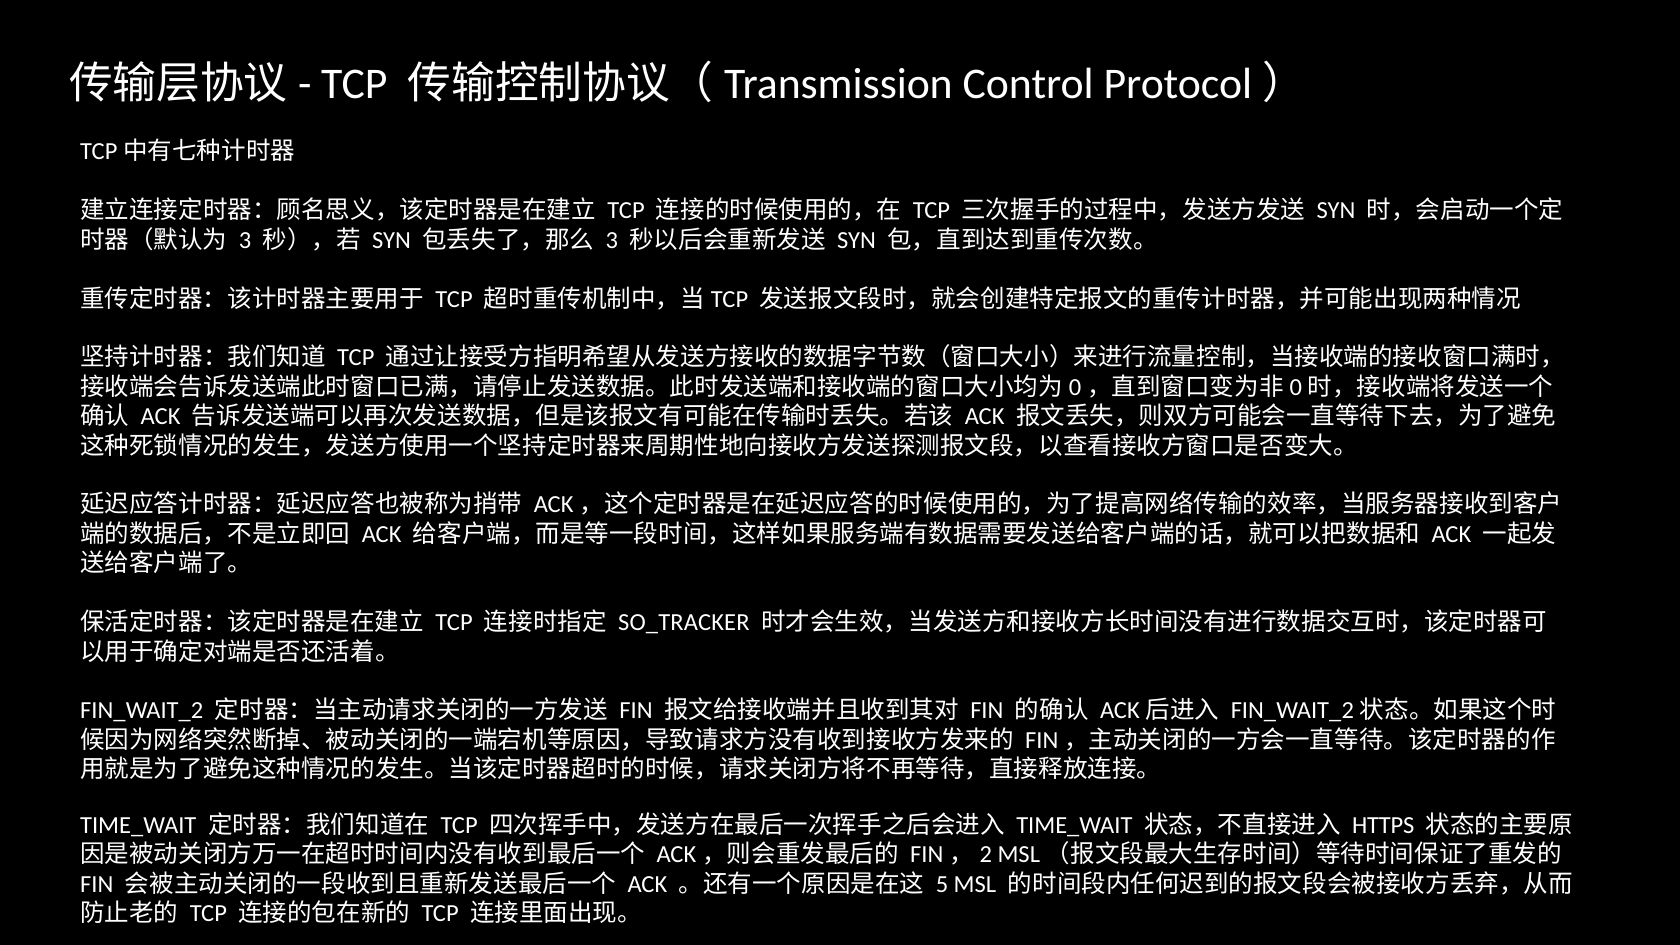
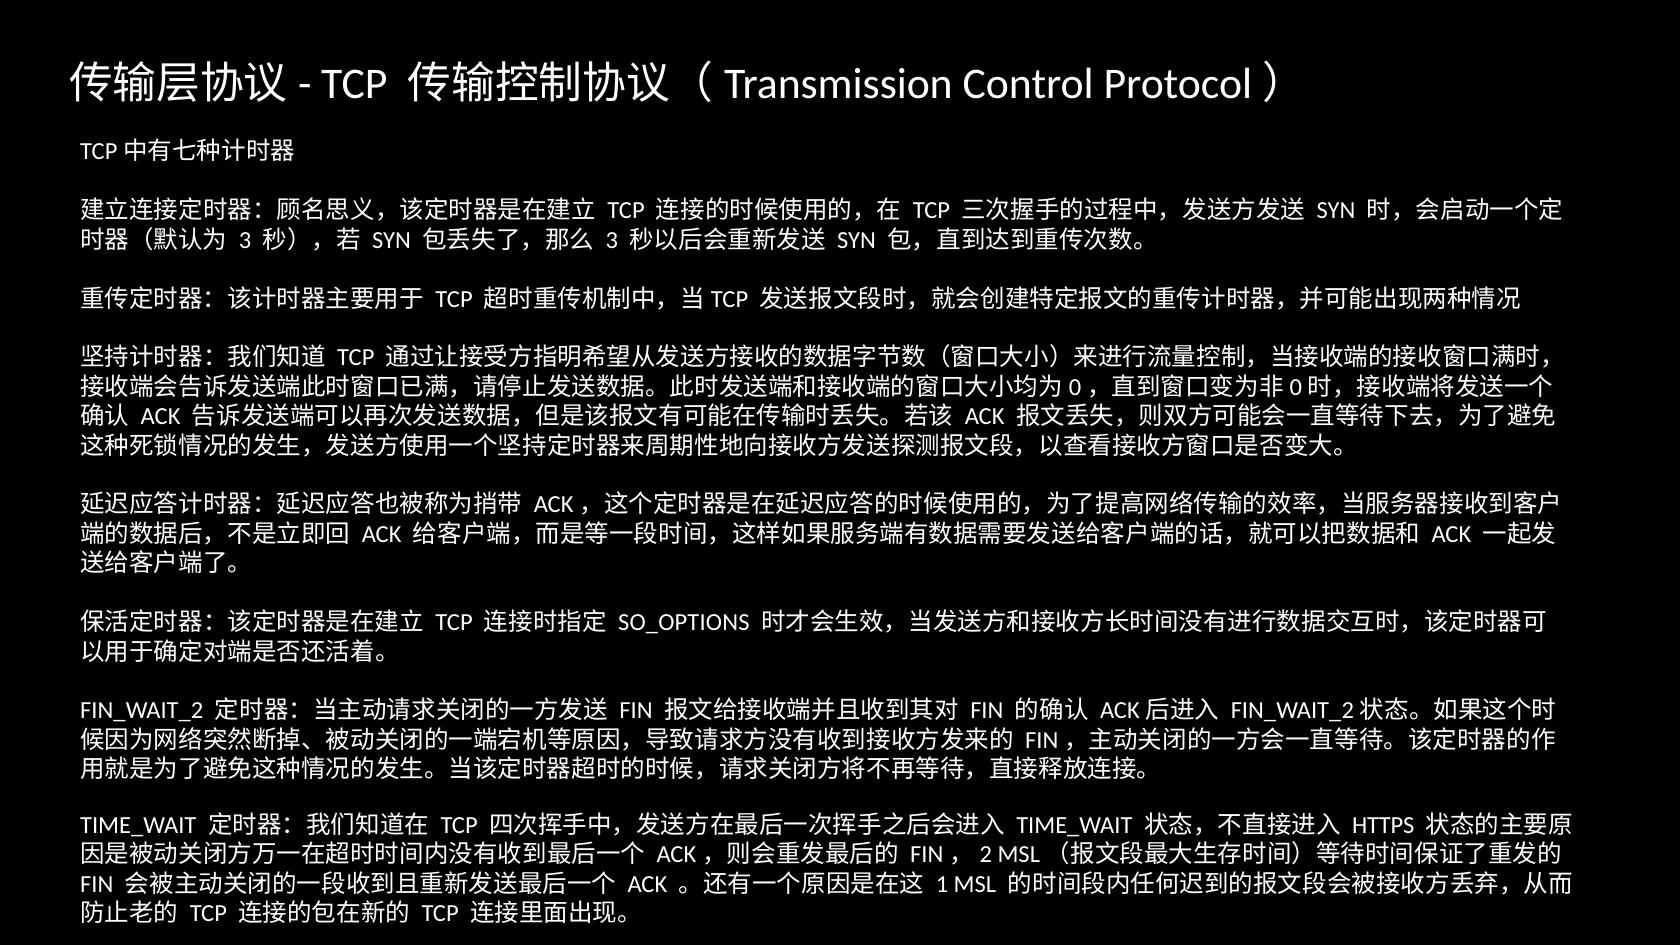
SO_TRACKER: SO_TRACKER -> SO_OPTIONS
5: 5 -> 1
